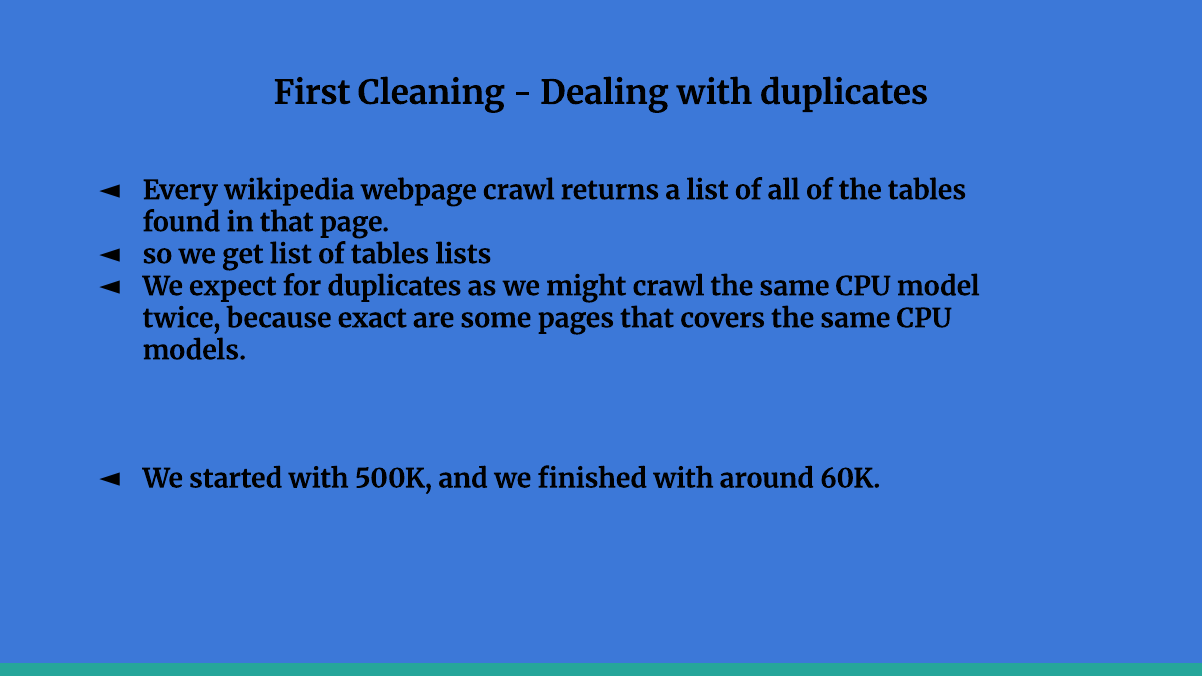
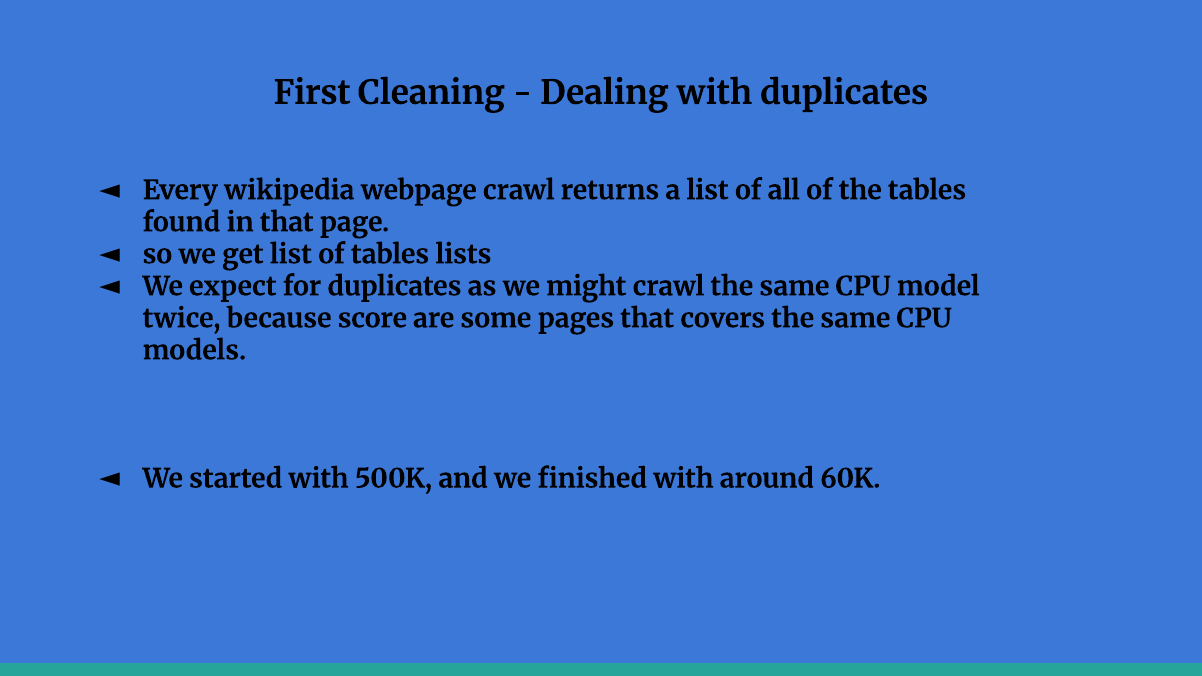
exact: exact -> score
